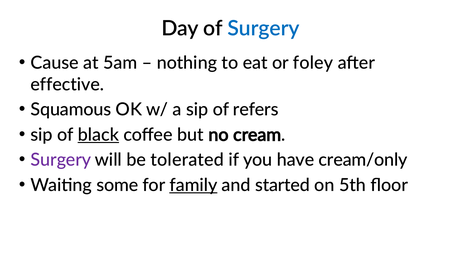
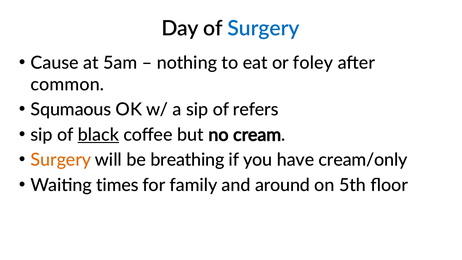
effective: effective -> common
Squamous: Squamous -> Squmaous
Surgery at (61, 160) colour: purple -> orange
tolerated: tolerated -> breathing
some: some -> times
family underline: present -> none
started: started -> around
